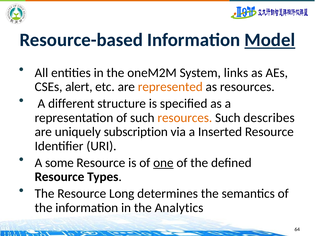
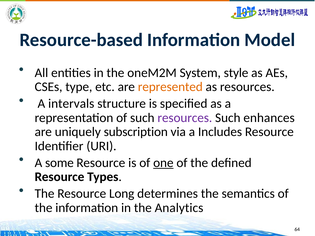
Model underline: present -> none
links: links -> style
alert: alert -> type
different: different -> intervals
resources at (185, 118) colour: orange -> purple
describes: describes -> enhances
Inserted: Inserted -> Includes
